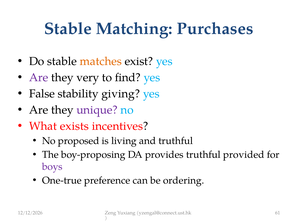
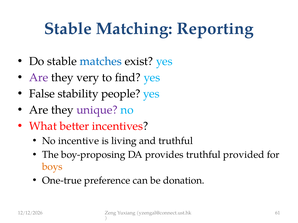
Purchases: Purchases -> Reporting
matches colour: orange -> blue
giving: giving -> people
exists: exists -> better
proposed: proposed -> incentive
boys colour: purple -> orange
ordering: ordering -> donation
